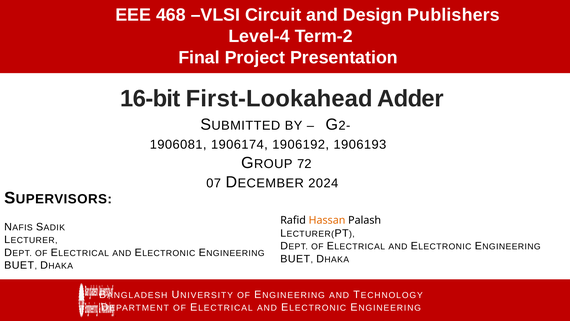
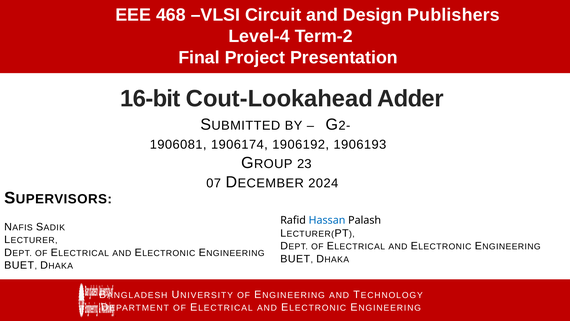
First-Lookahead: First-Lookahead -> Cout-Lookahead
72: 72 -> 23
Hassan colour: orange -> blue
